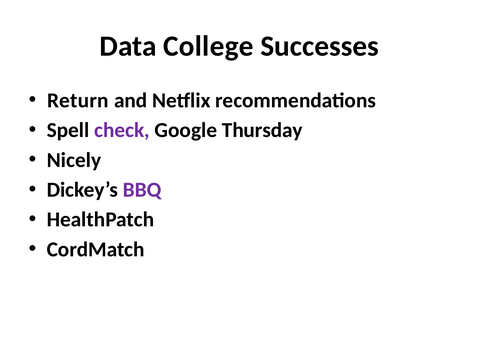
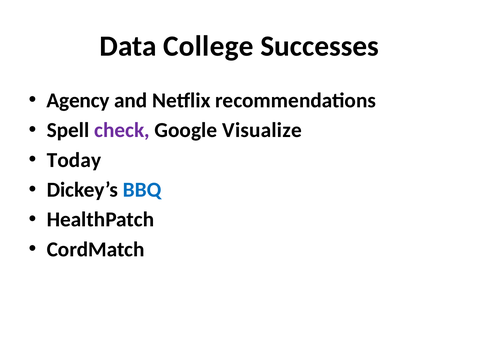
Return: Return -> Agency
Thursday: Thursday -> Visualize
Nicely: Nicely -> Today
BBQ colour: purple -> blue
